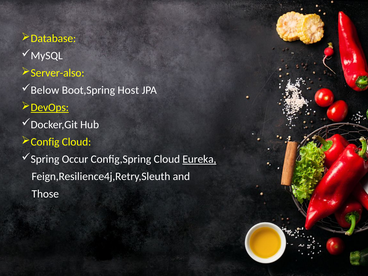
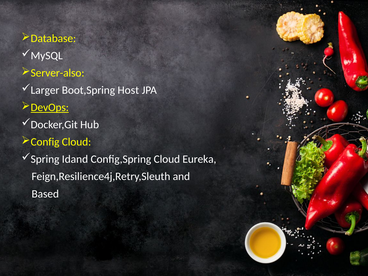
Below: Below -> Larger
Occur: Occur -> Idand
Eureka underline: present -> none
Those: Those -> Based
